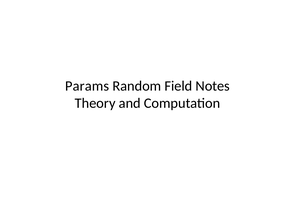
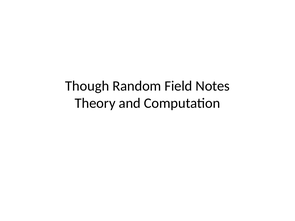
Params: Params -> Though
